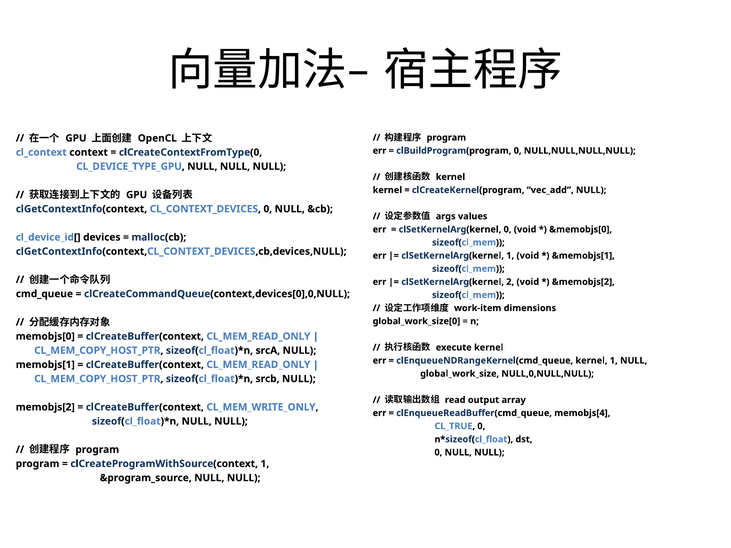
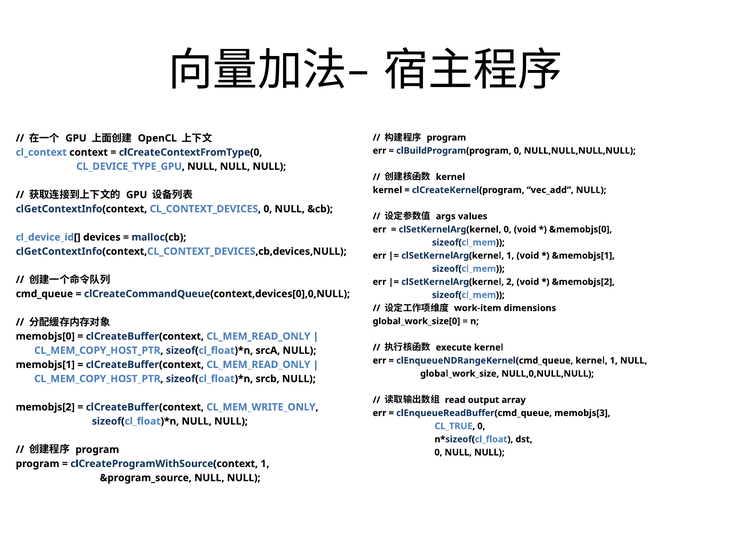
memobjs[4: memobjs[4 -> memobjs[3
